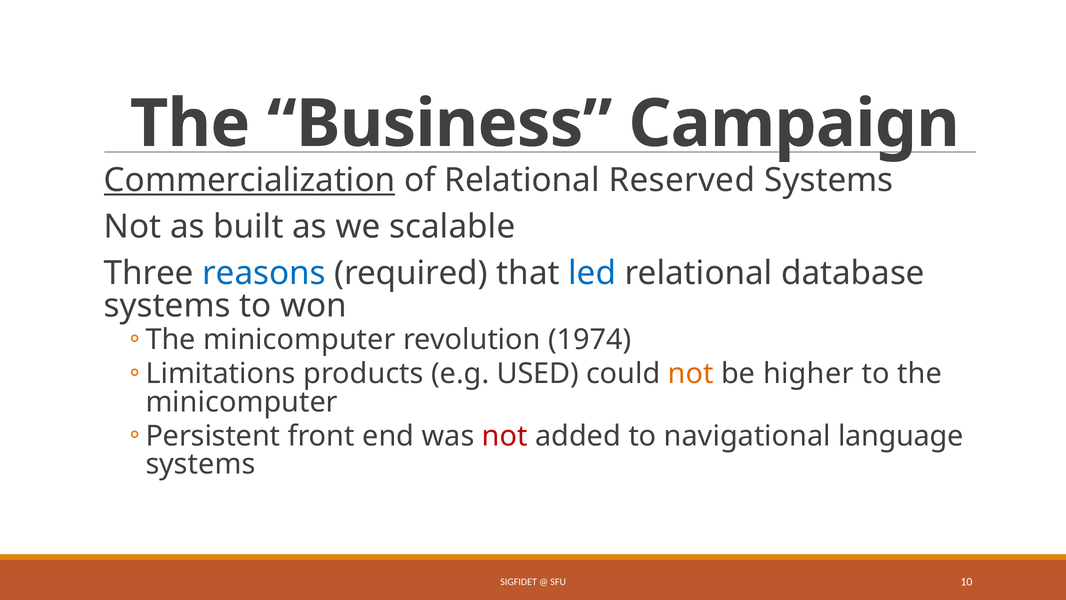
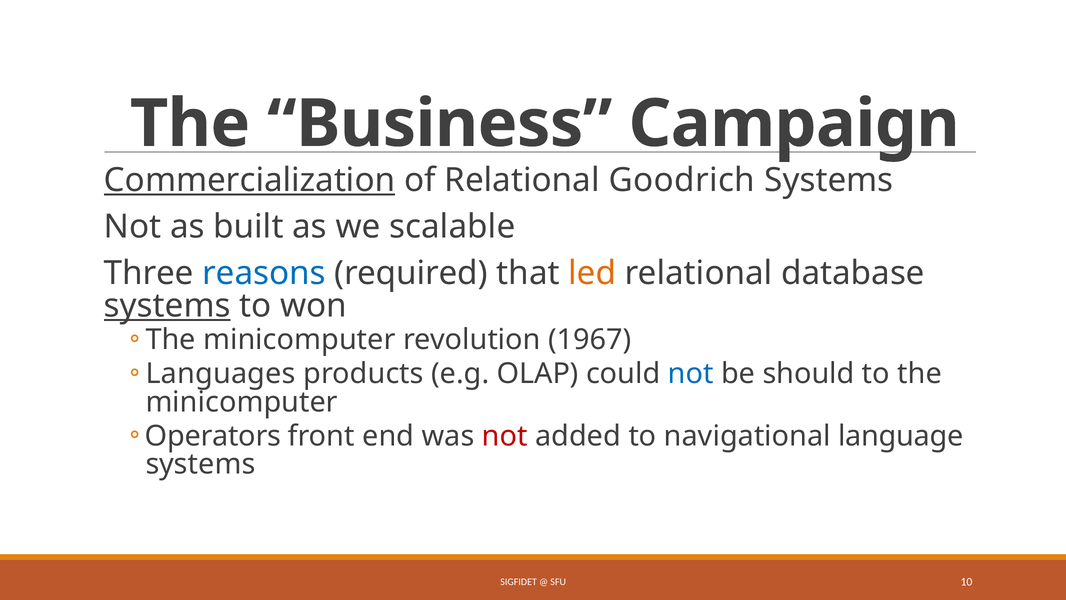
Reserved: Reserved -> Goodrich
led colour: blue -> orange
systems at (167, 305) underline: none -> present
1974: 1974 -> 1967
Limitations: Limitations -> Languages
USED: USED -> OLAP
not at (691, 374) colour: orange -> blue
higher: higher -> should
Persistent: Persistent -> Operators
